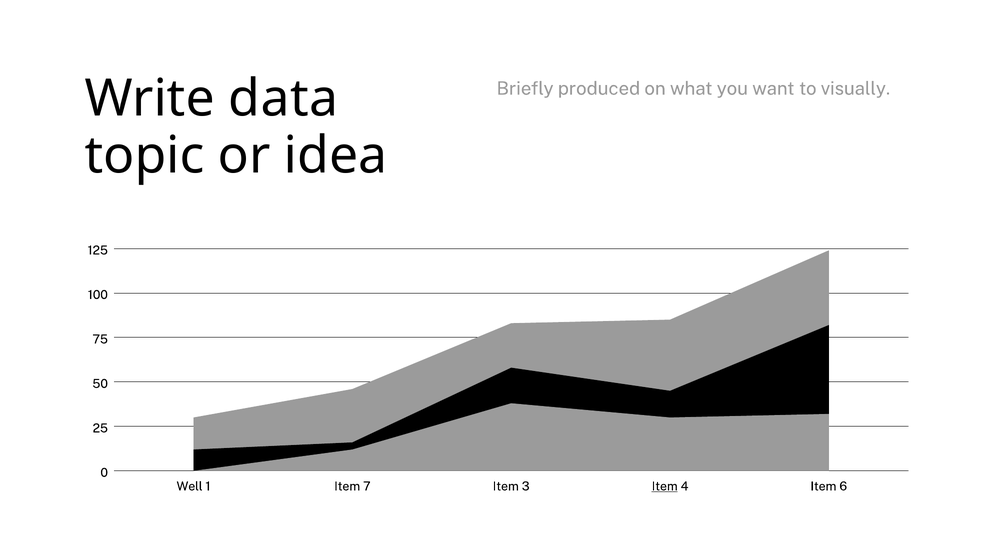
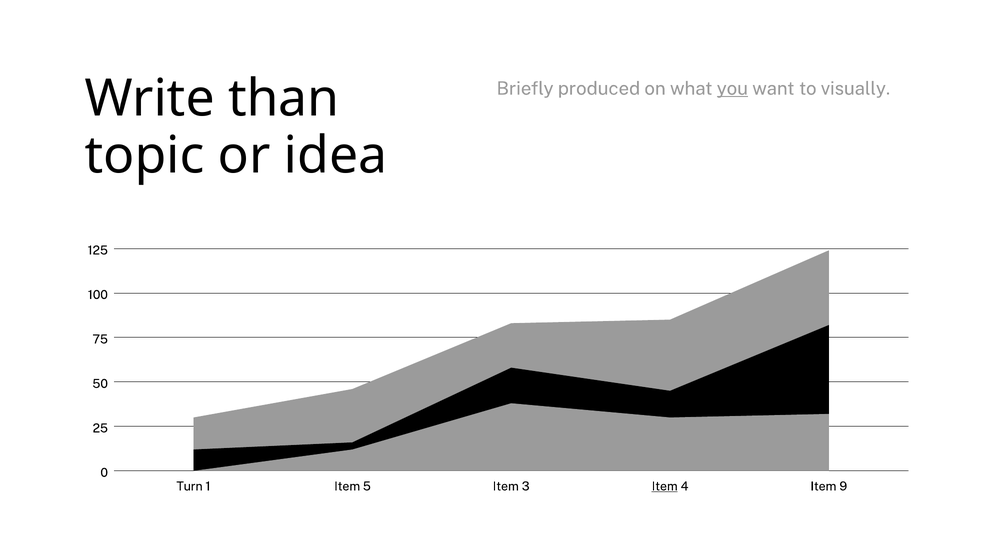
you underline: none -> present
data: data -> than
Well: Well -> Turn
7: 7 -> 5
6: 6 -> 9
